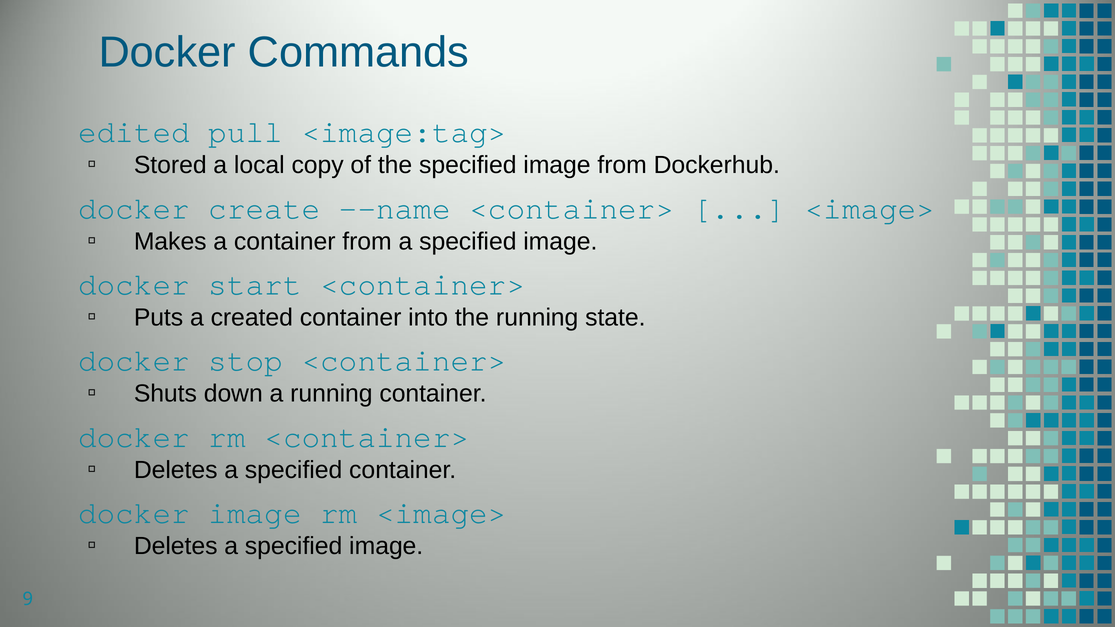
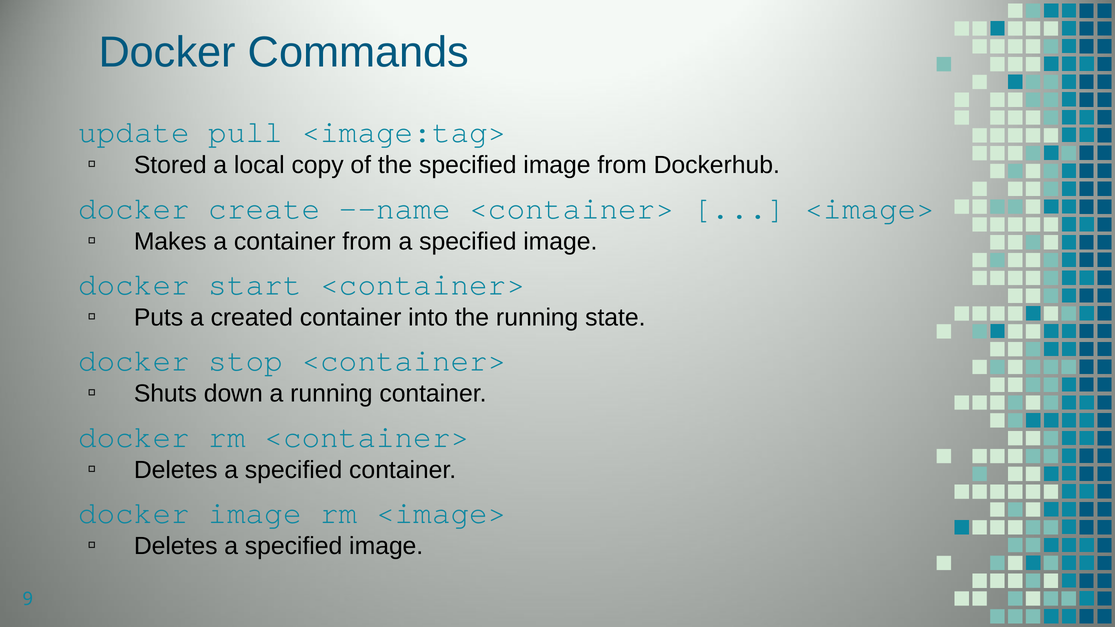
edited: edited -> update
